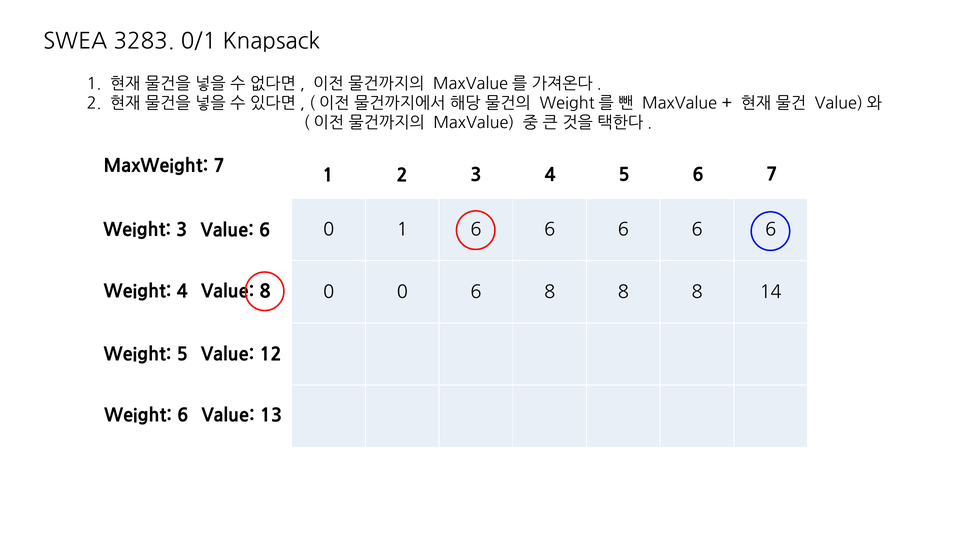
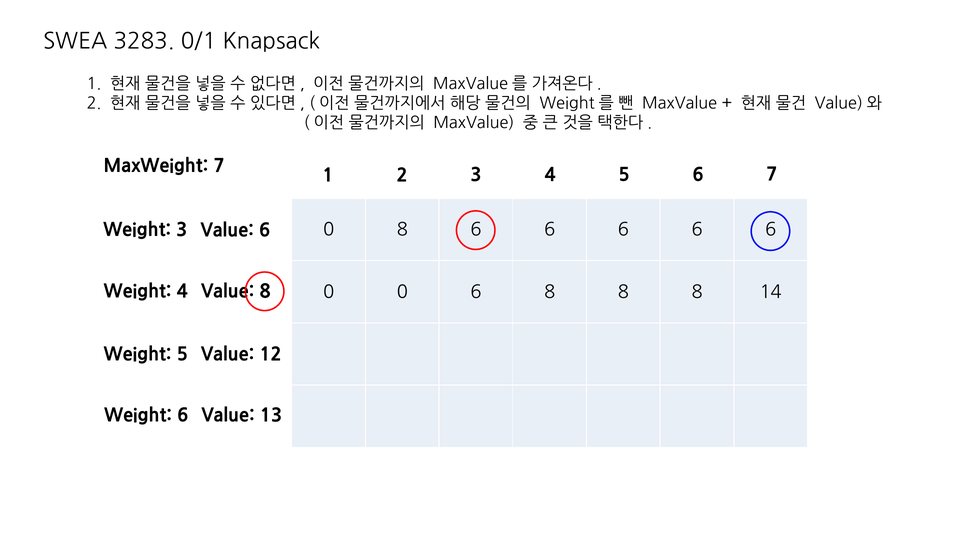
0 1: 1 -> 8
